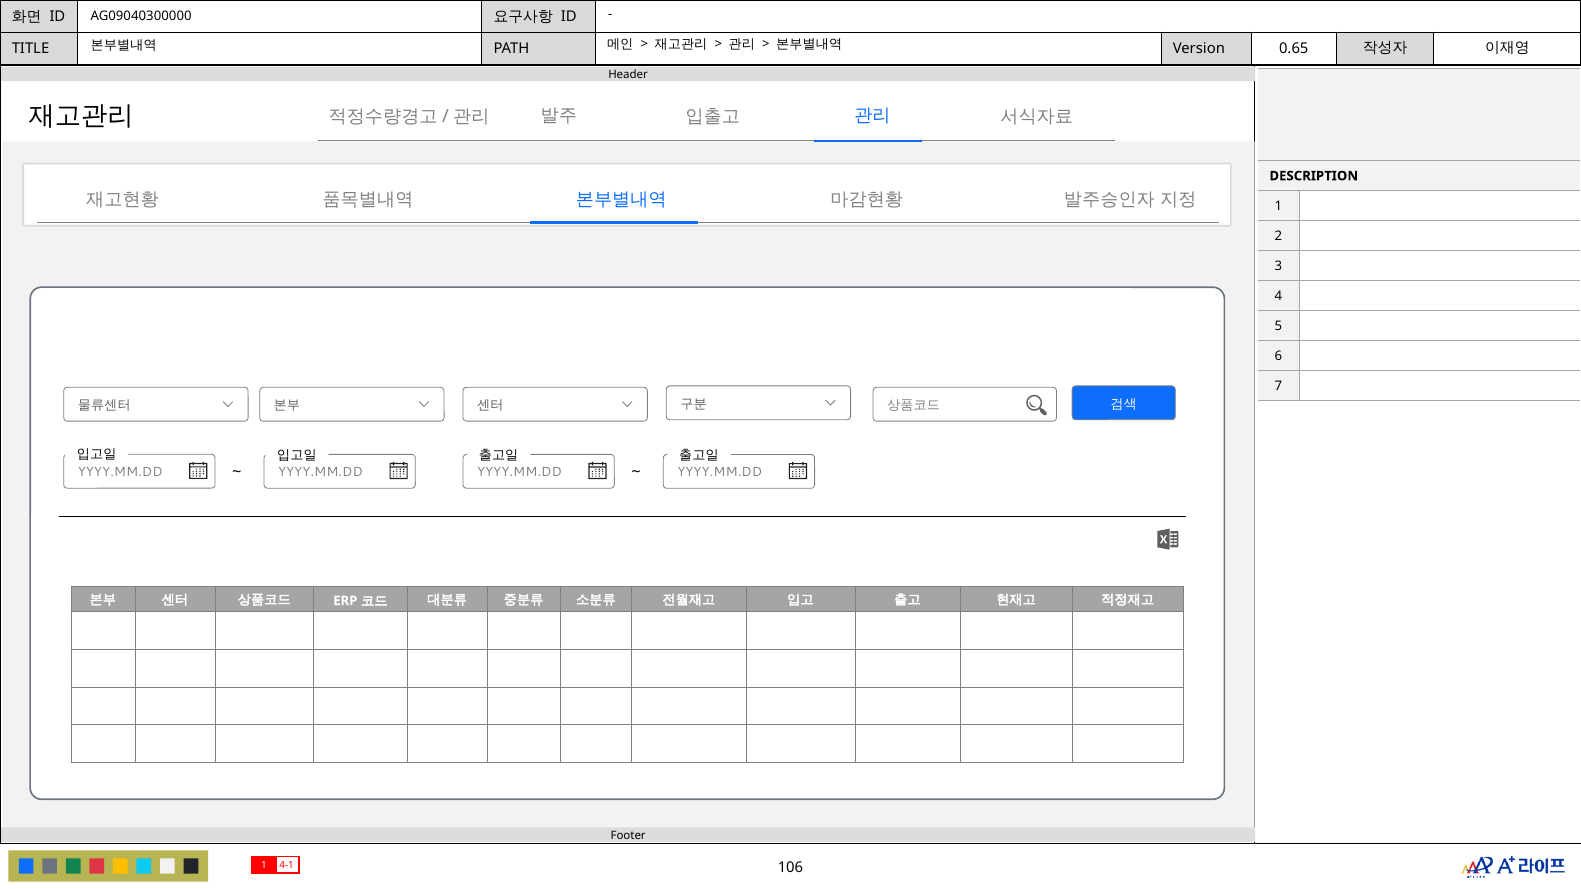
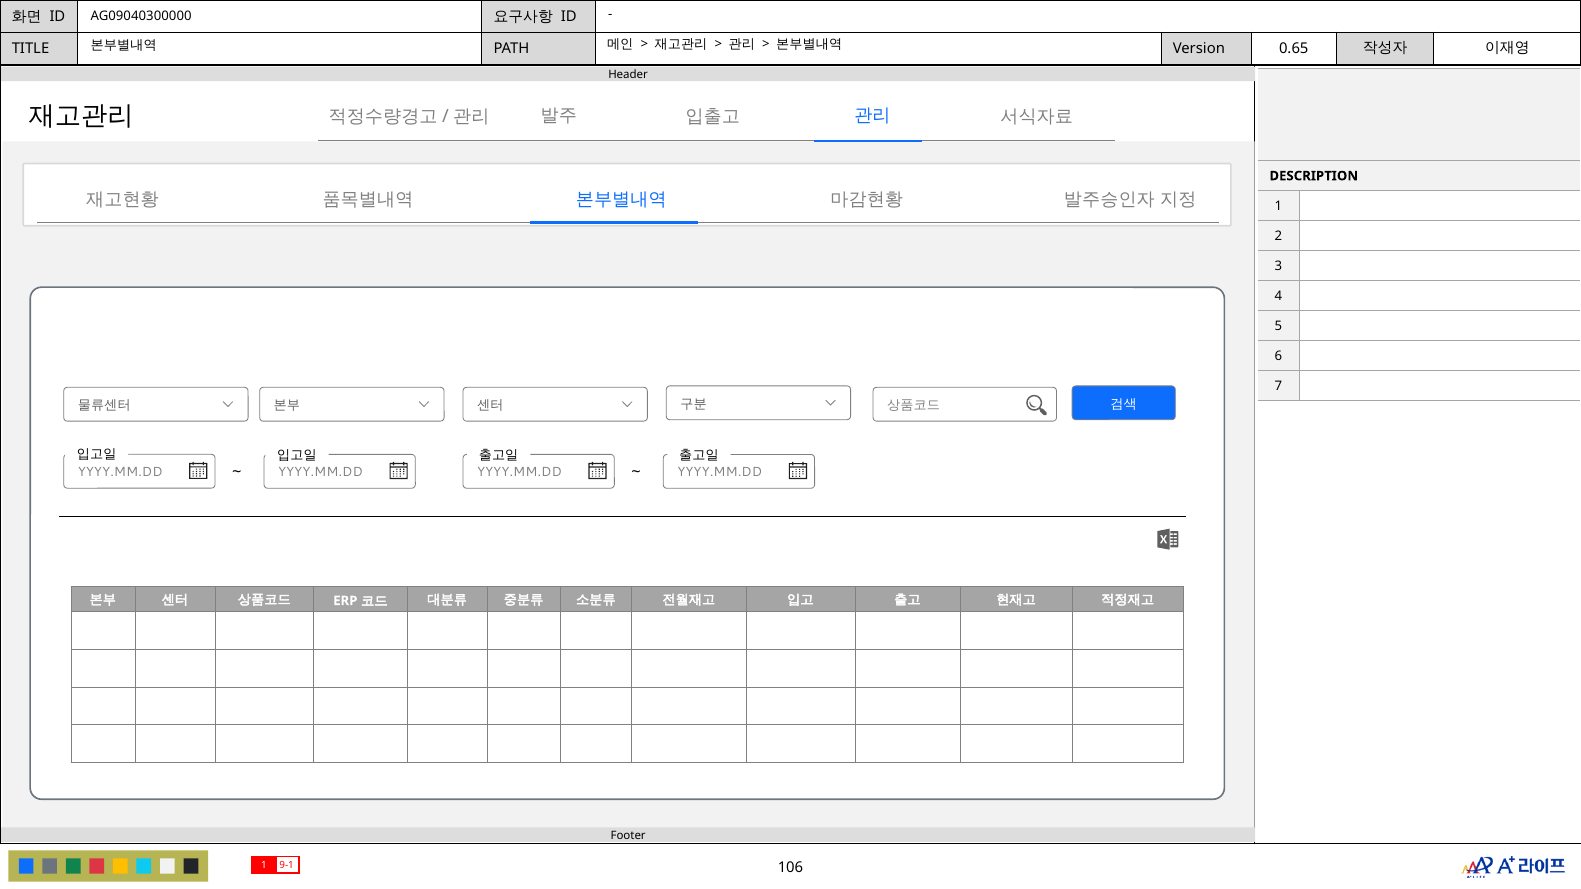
4-1: 4-1 -> 9-1
